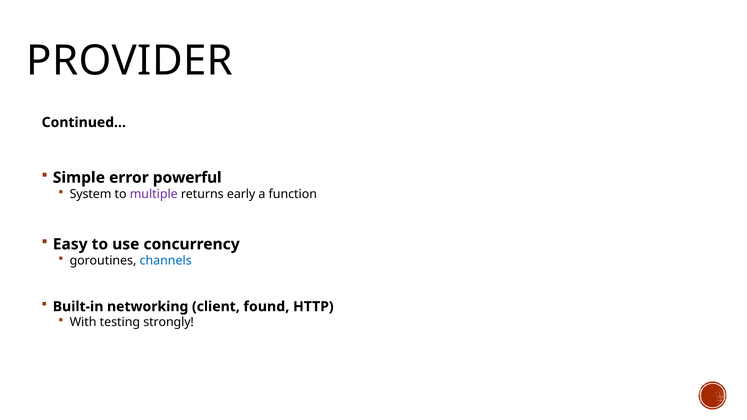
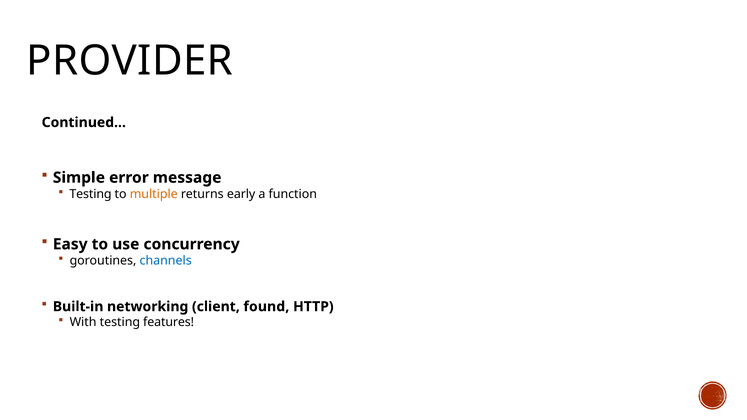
powerful: powerful -> message
System at (91, 194): System -> Testing
multiple colour: purple -> orange
strongly: strongly -> features
